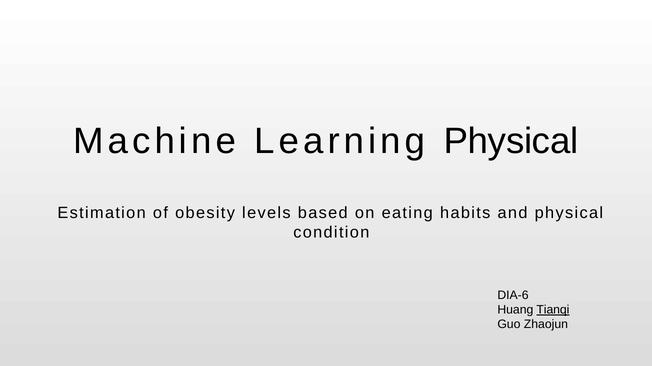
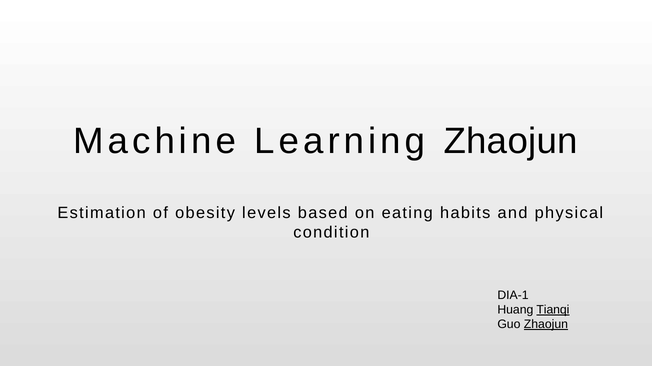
Learning Physical: Physical -> Zhaojun
DIA-6: DIA-6 -> DIA-1
Zhaojun at (546, 325) underline: none -> present
